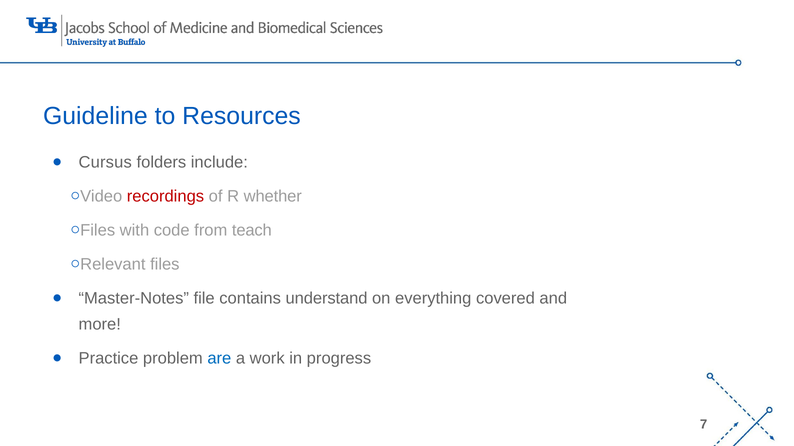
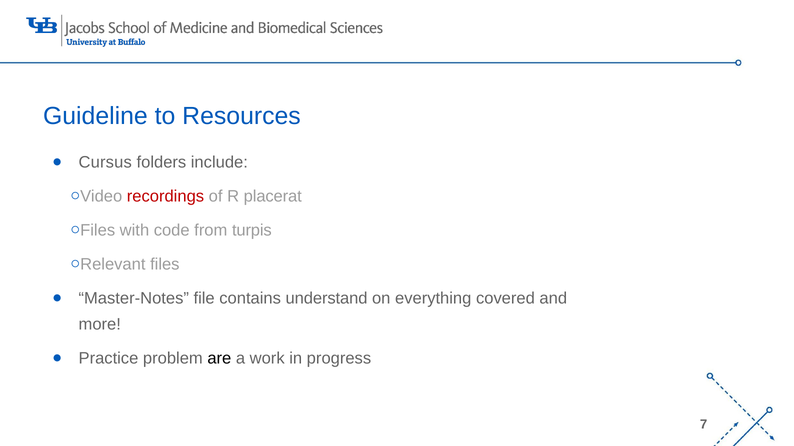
whether: whether -> placerat
teach: teach -> turpis
are colour: blue -> black
